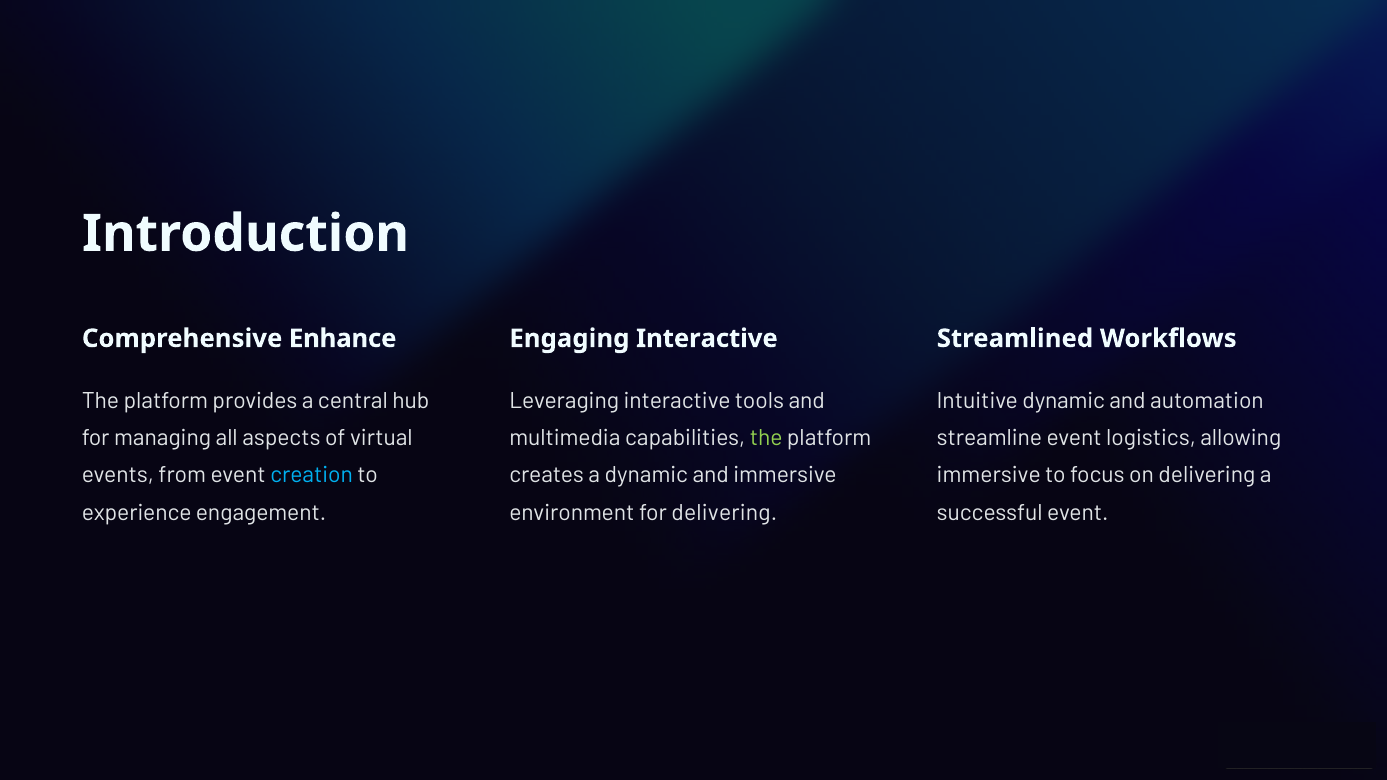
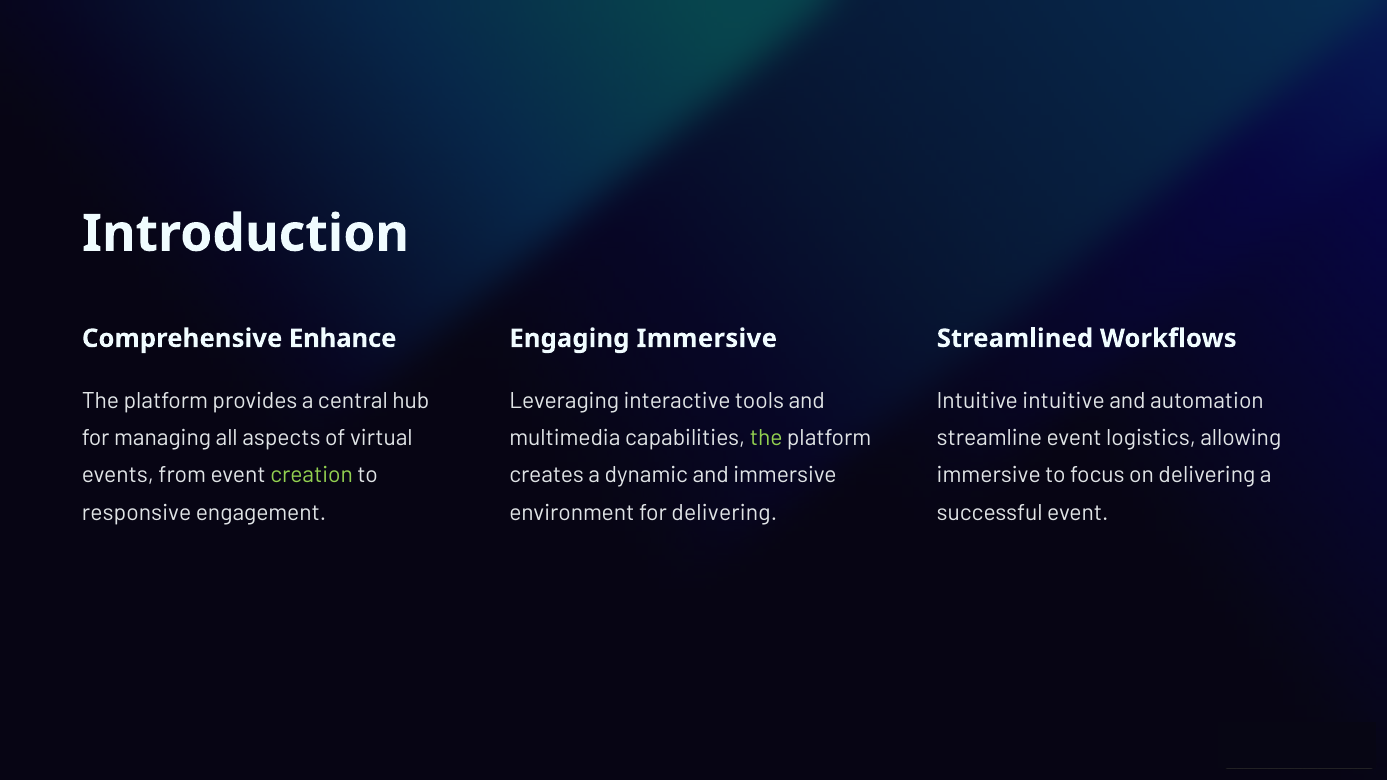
Engaging Interactive: Interactive -> Immersive
Intuitive dynamic: dynamic -> intuitive
creation colour: light blue -> light green
experience: experience -> responsive
